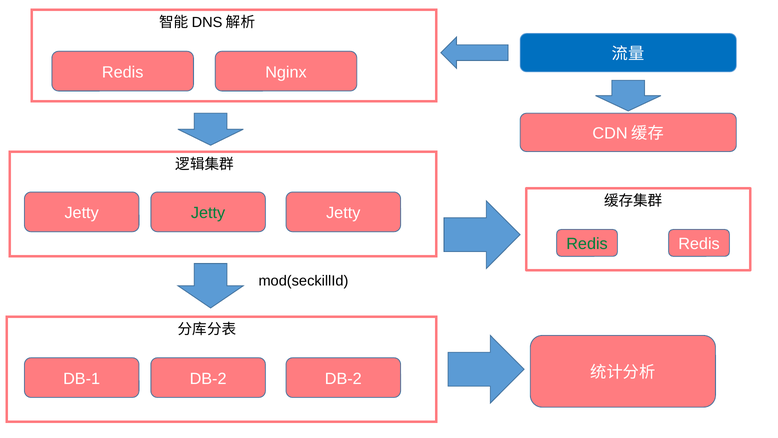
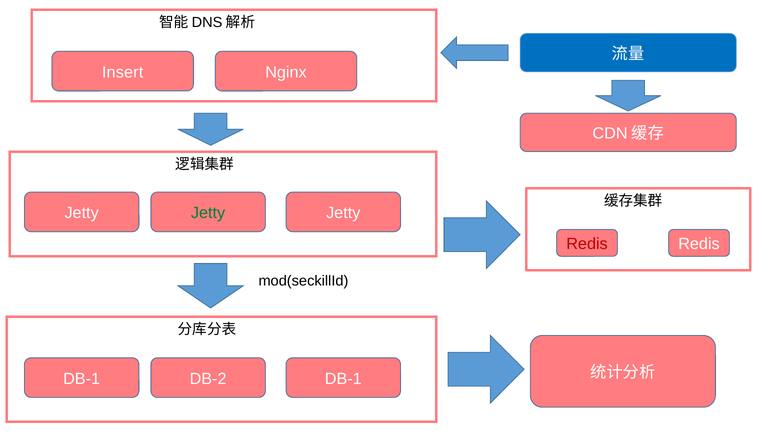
Redis at (123, 72): Redis -> Insert
Redis at (587, 244) colour: green -> red
DB-2 DB-2: DB-2 -> DB-1
